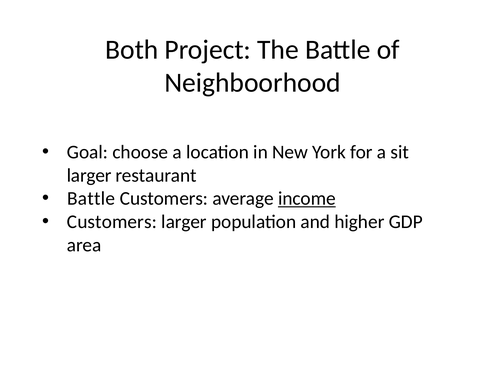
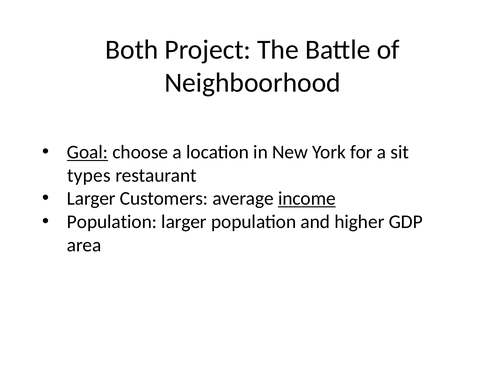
Goal underline: none -> present
larger at (89, 175): larger -> types
Battle at (91, 198): Battle -> Larger
Customers at (112, 222): Customers -> Population
